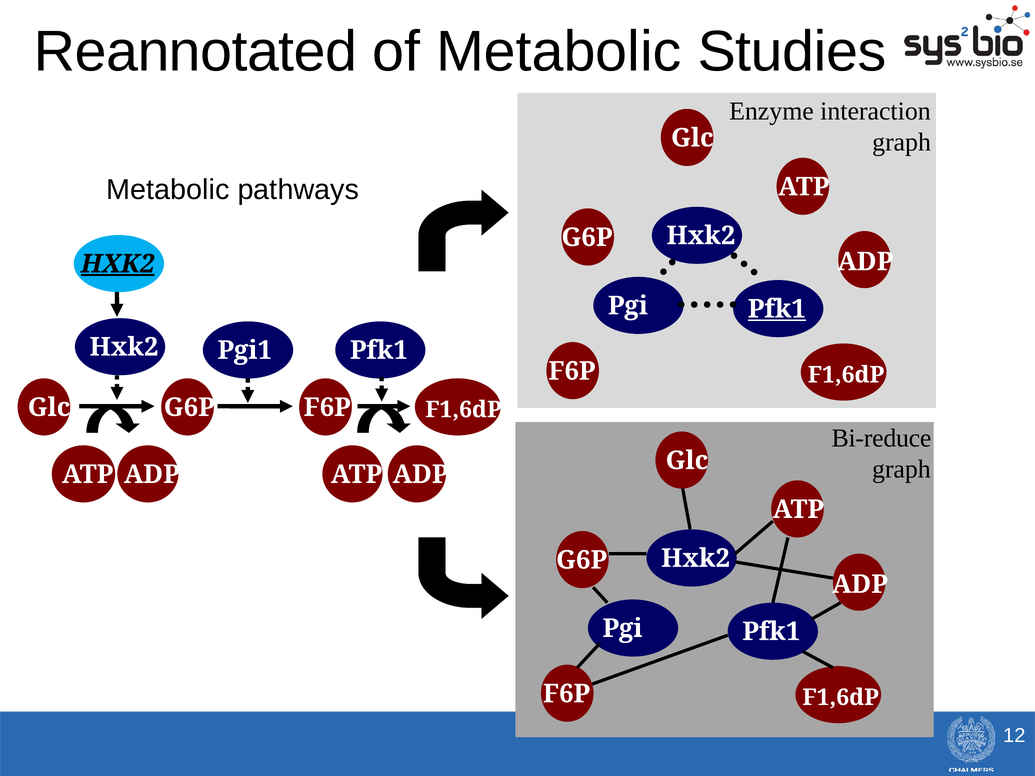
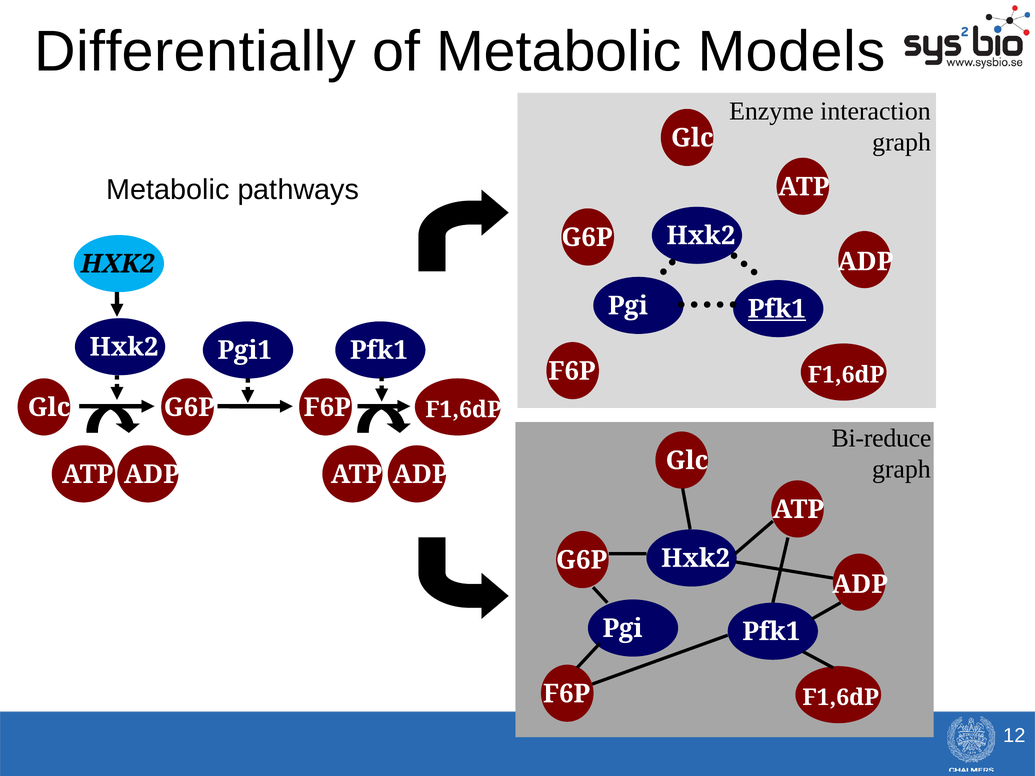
Reannotated: Reannotated -> Differentially
Studies: Studies -> Models
HXK2 at (118, 264) underline: present -> none
